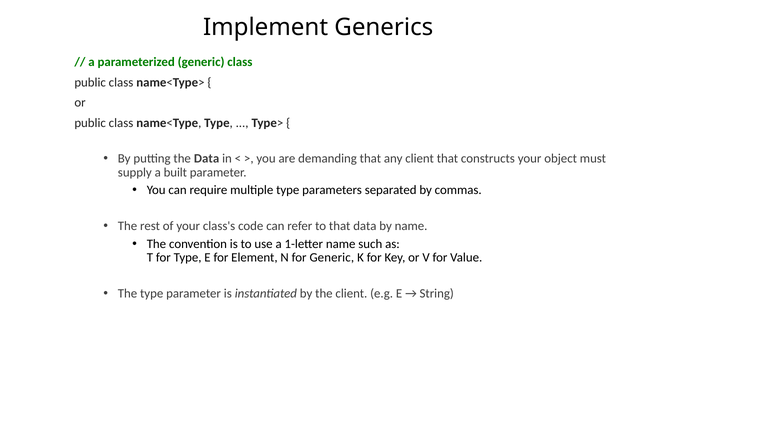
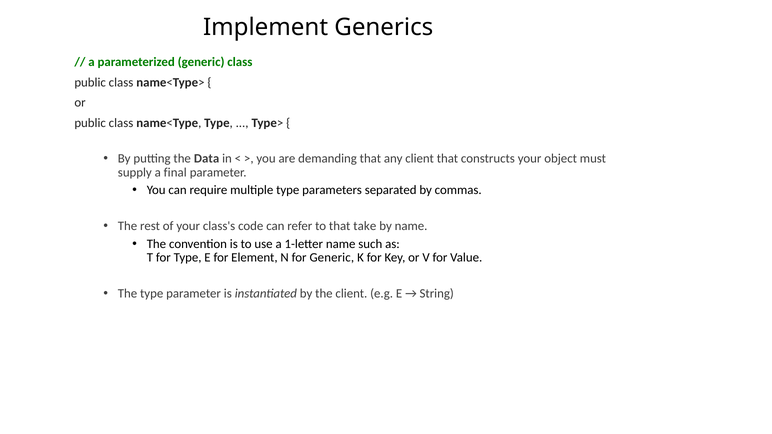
built: built -> final
that data: data -> take
